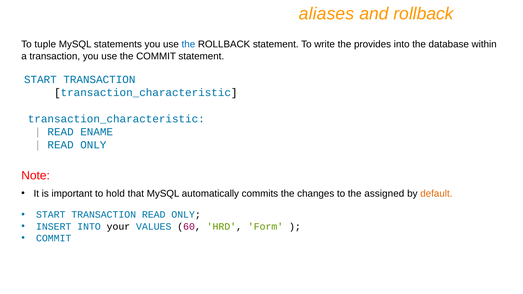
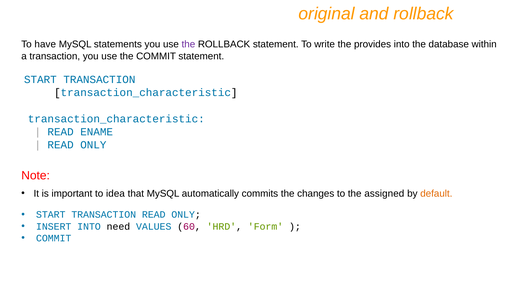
aliases: aliases -> original
tuple: tuple -> have
the at (188, 44) colour: blue -> purple
hold: hold -> idea
your: your -> need
